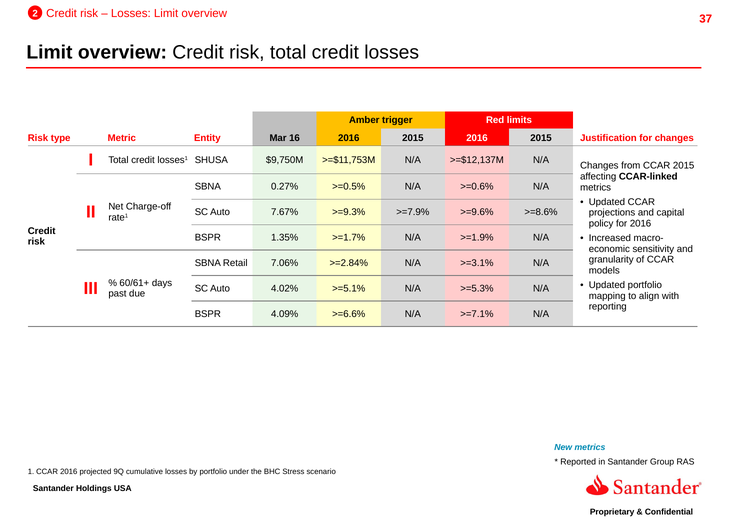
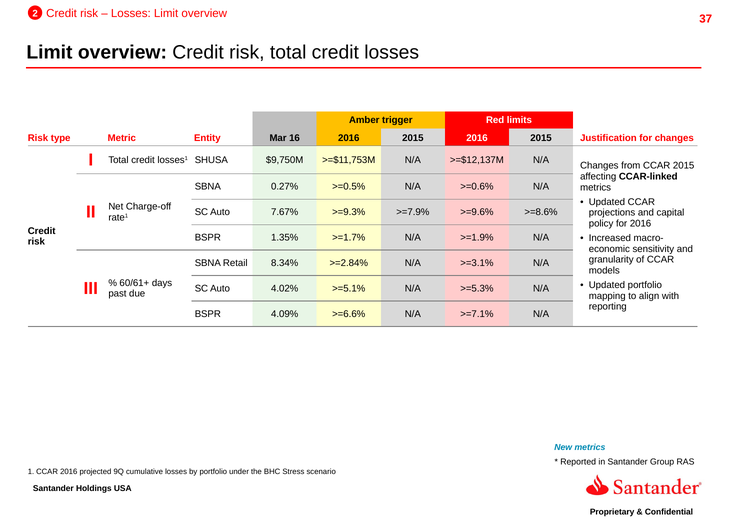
7.06%: 7.06% -> 8.34%
